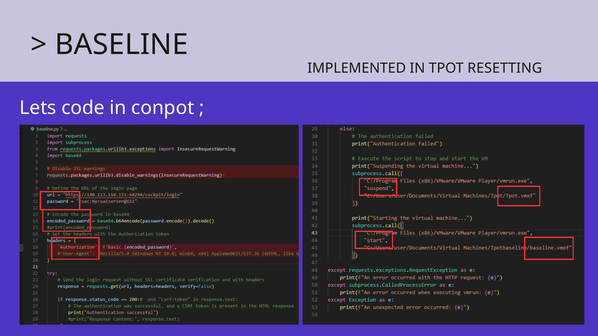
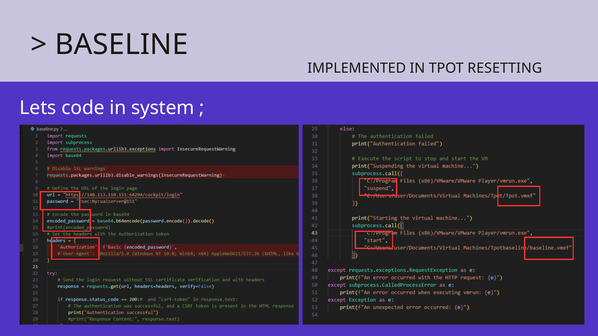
conpot: conpot -> system
